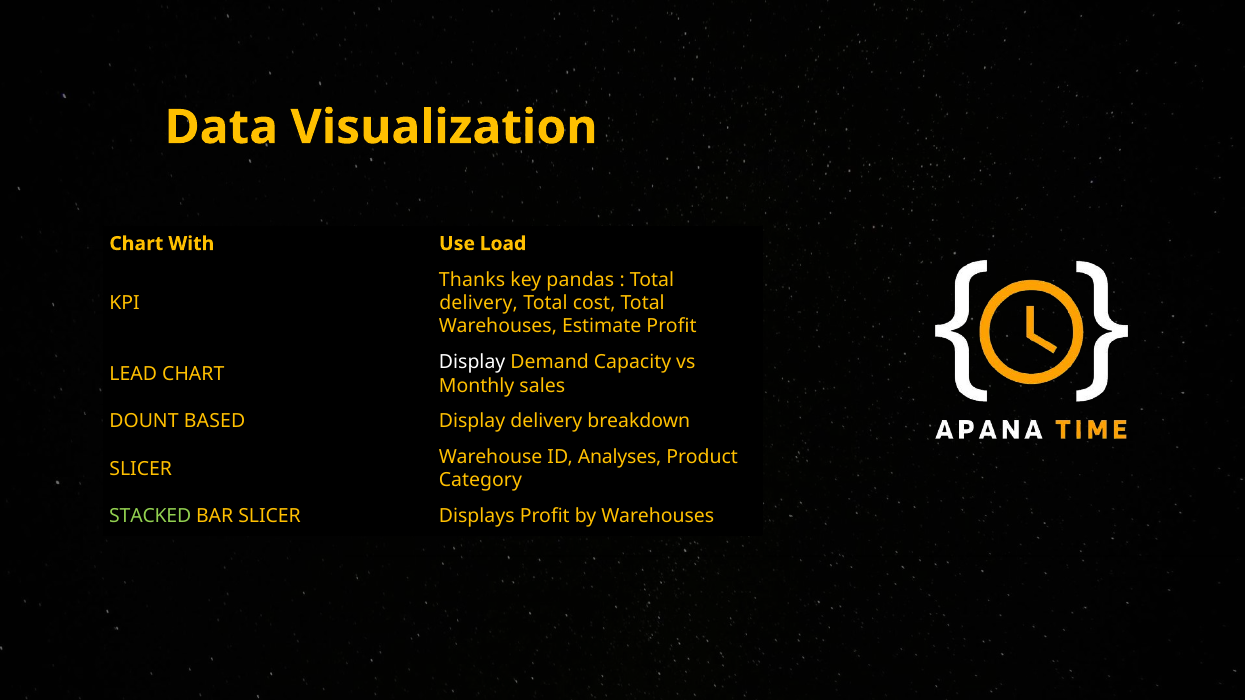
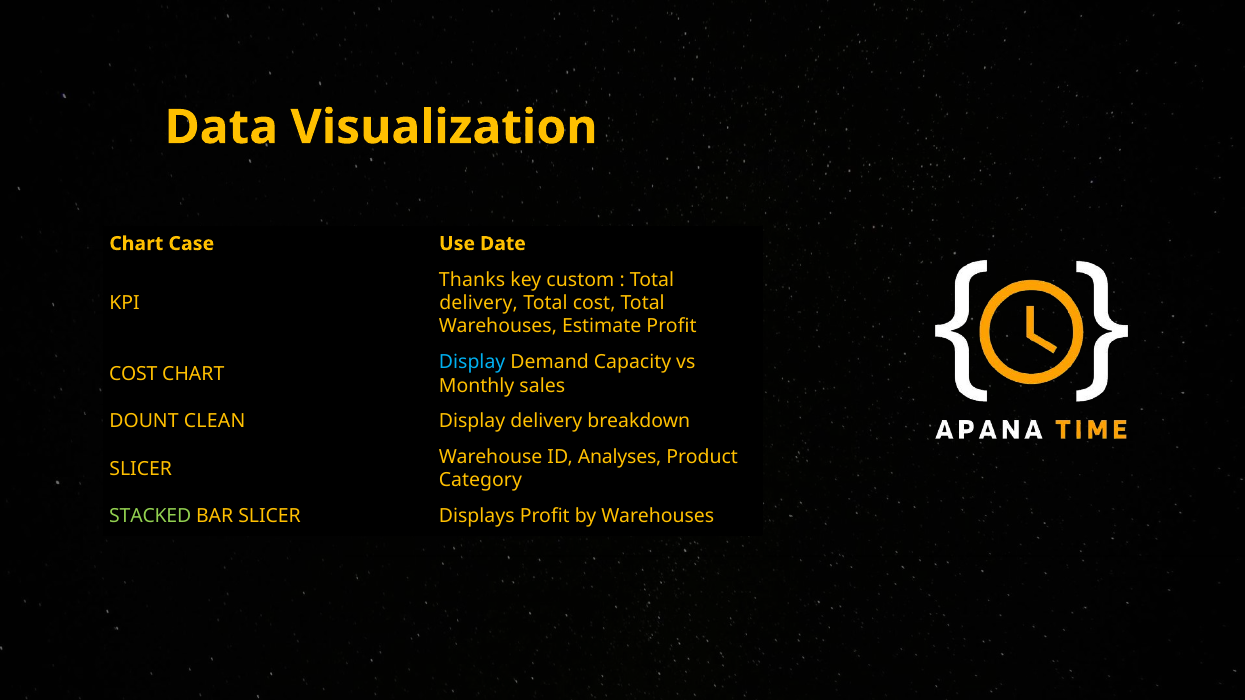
With: With -> Case
Load: Load -> Date
pandas: pandas -> custom
Display at (472, 362) colour: white -> light blue
LEAD at (133, 374): LEAD -> COST
BASED: BASED -> CLEAN
